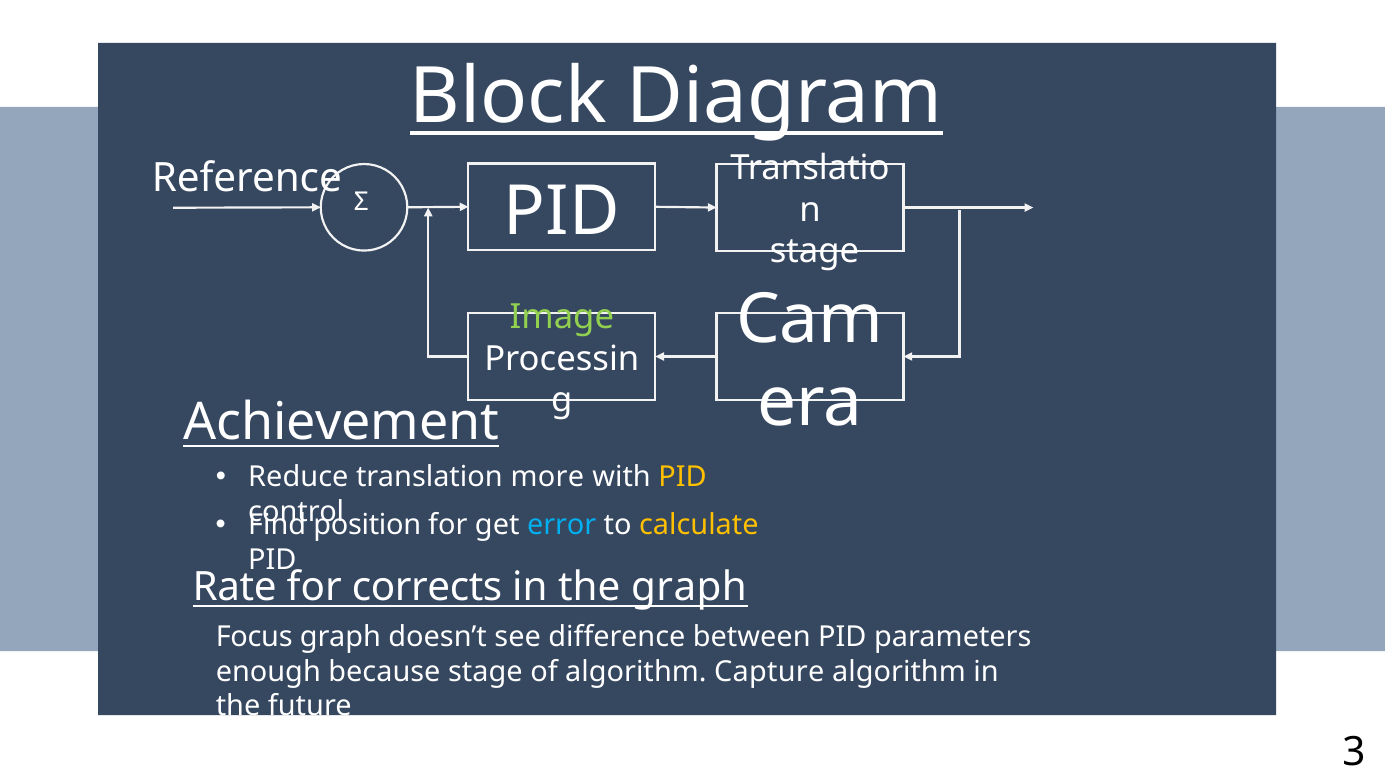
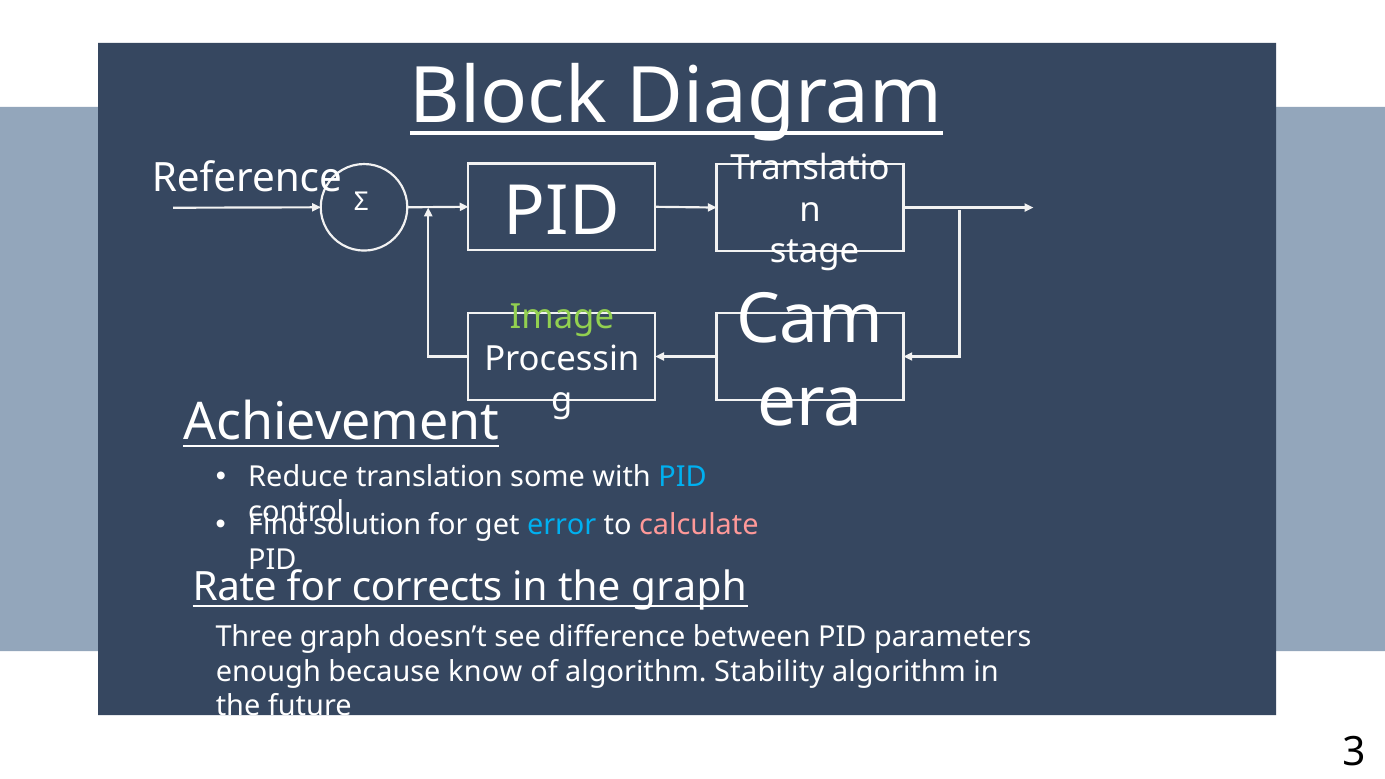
more: more -> some
PID at (683, 477) colour: yellow -> light blue
position: position -> solution
calculate colour: yellow -> pink
Focus: Focus -> Three
because stage: stage -> know
Capture: Capture -> Stability
